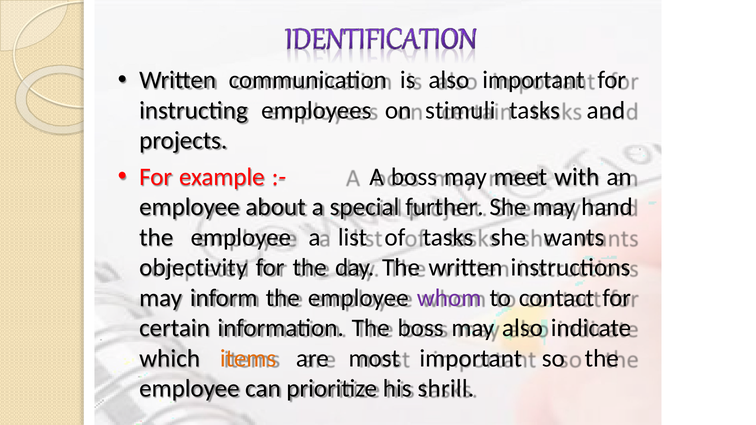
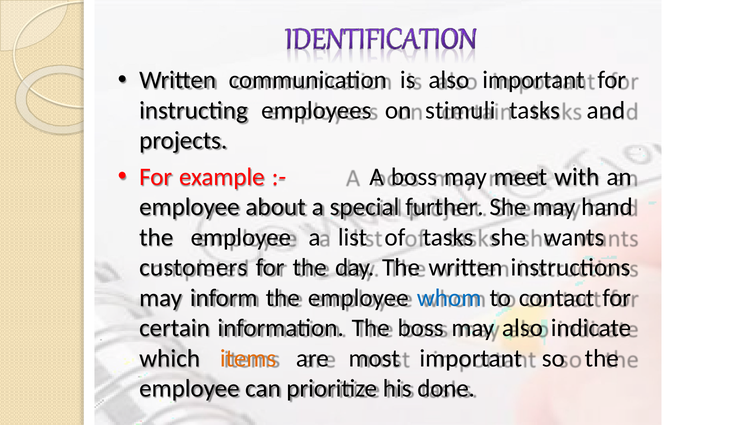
objectivity: objectivity -> customers
whom colour: purple -> blue
shrill: shrill -> done
